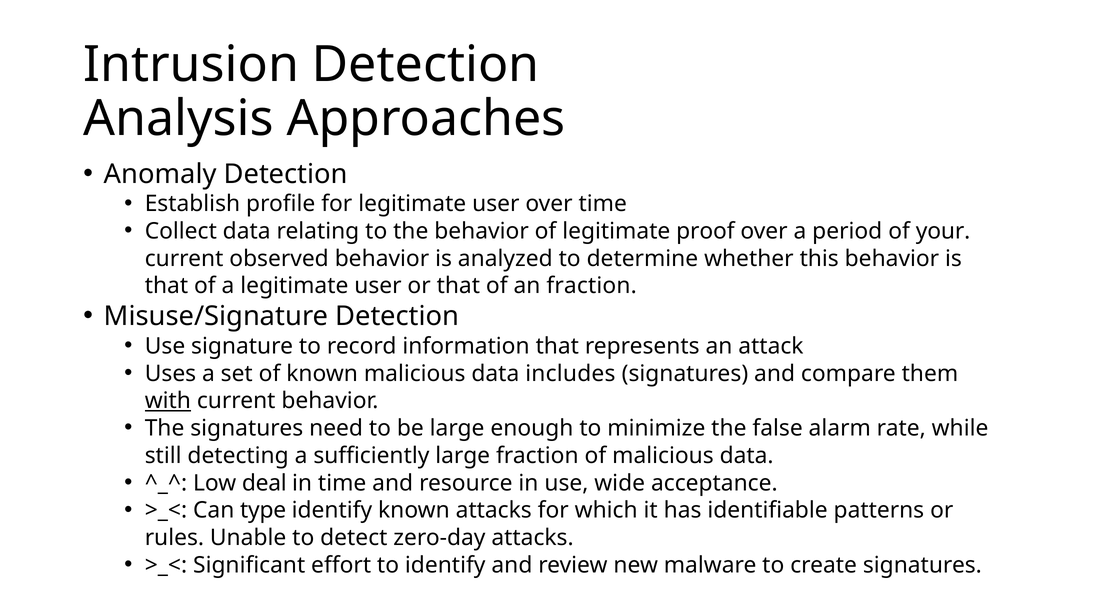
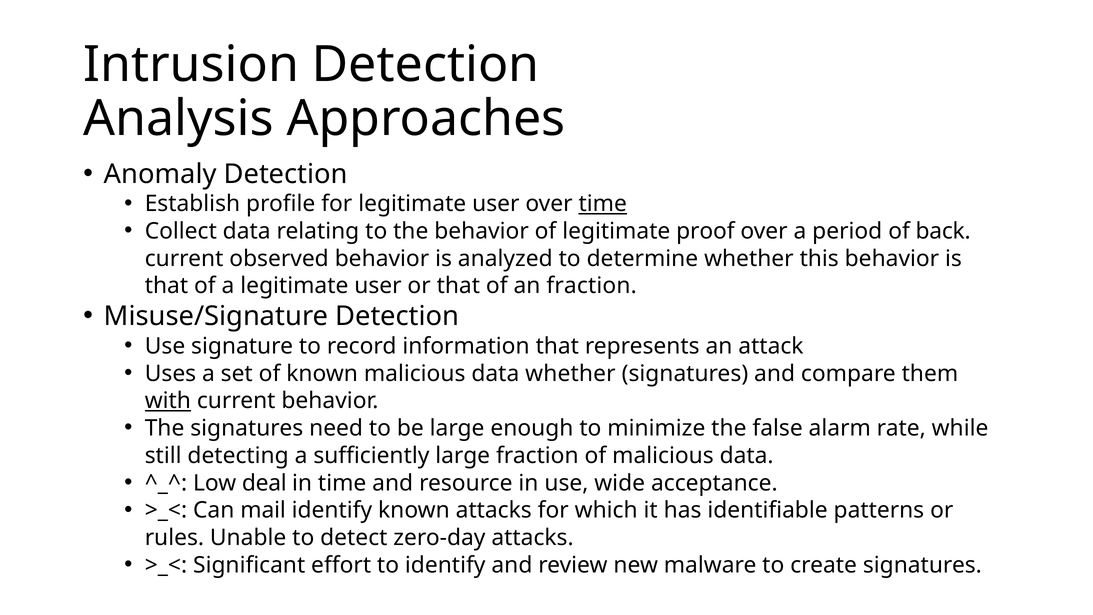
time at (603, 204) underline: none -> present
your: your -> back
data includes: includes -> whether
type: type -> mail
